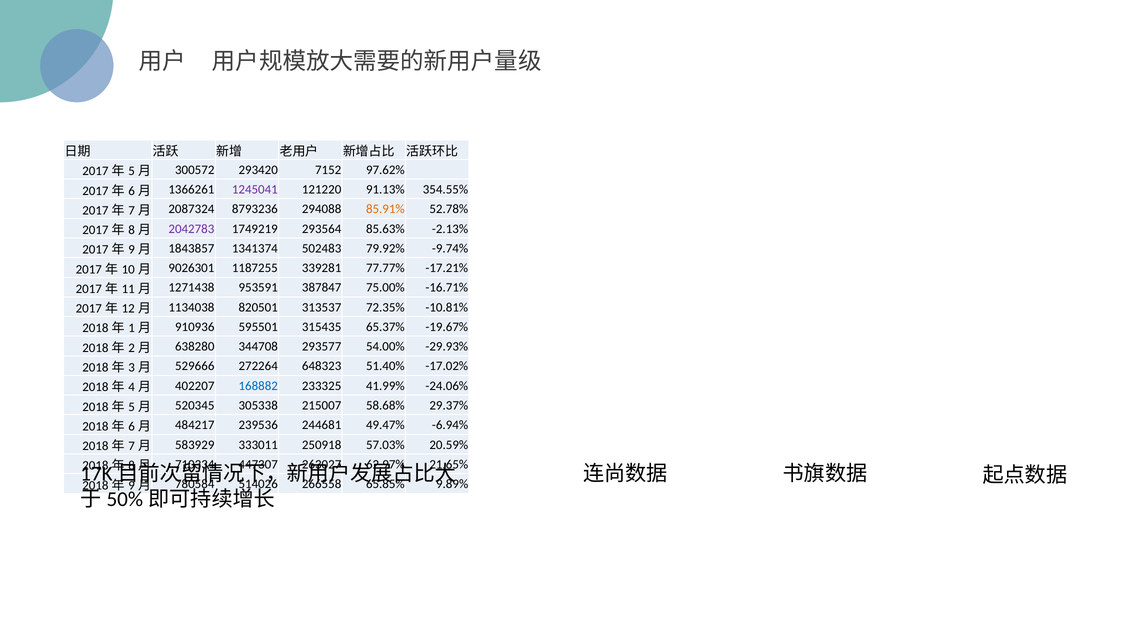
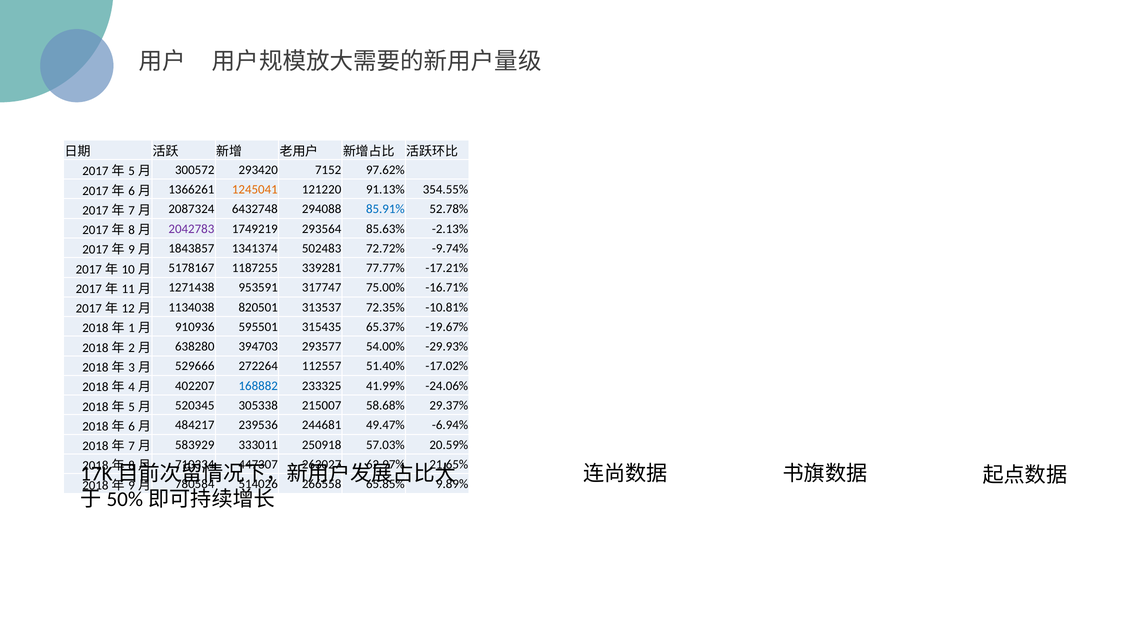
1245041 colour: purple -> orange
8793236: 8793236 -> 6432748
85.91% colour: orange -> blue
79.92%: 79.92% -> 72.72%
9026301: 9026301 -> 5178167
387847: 387847 -> 317747
344708: 344708 -> 394703
648323: 648323 -> 112557
